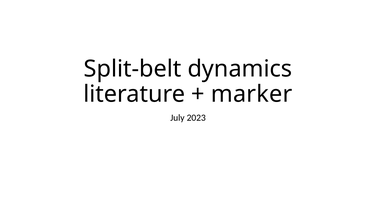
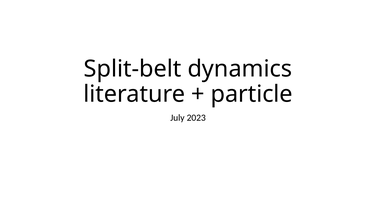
marker: marker -> particle
